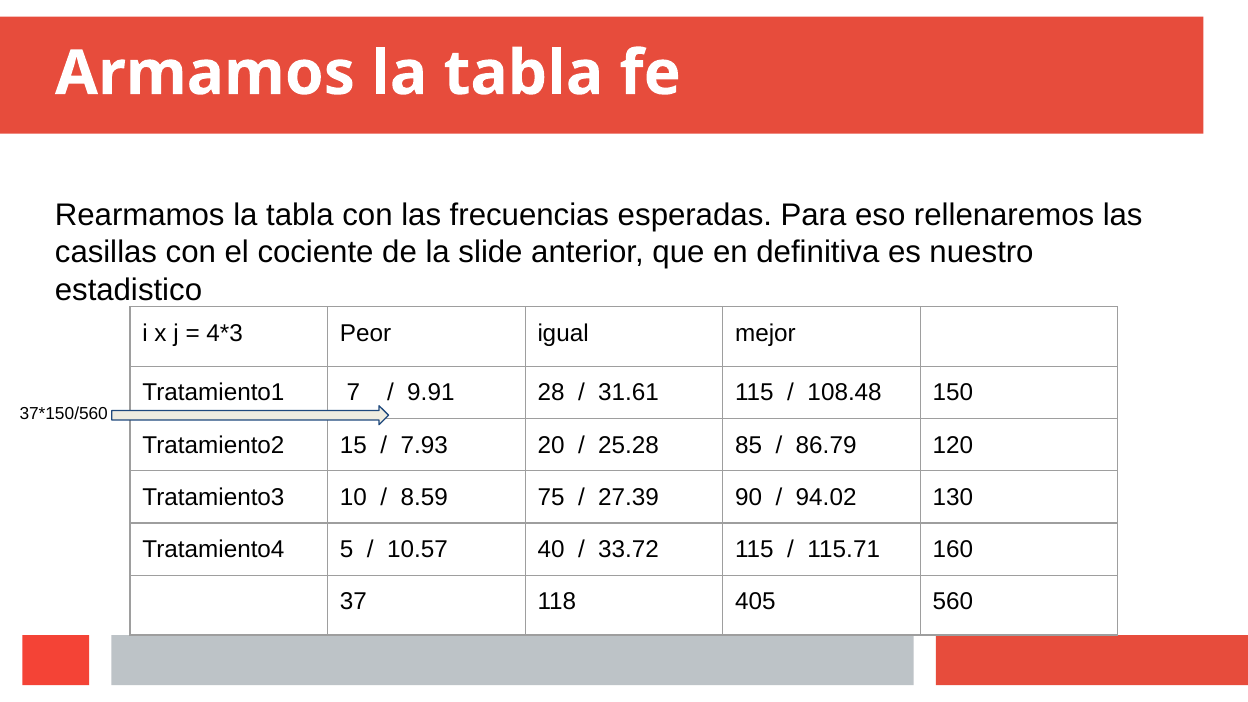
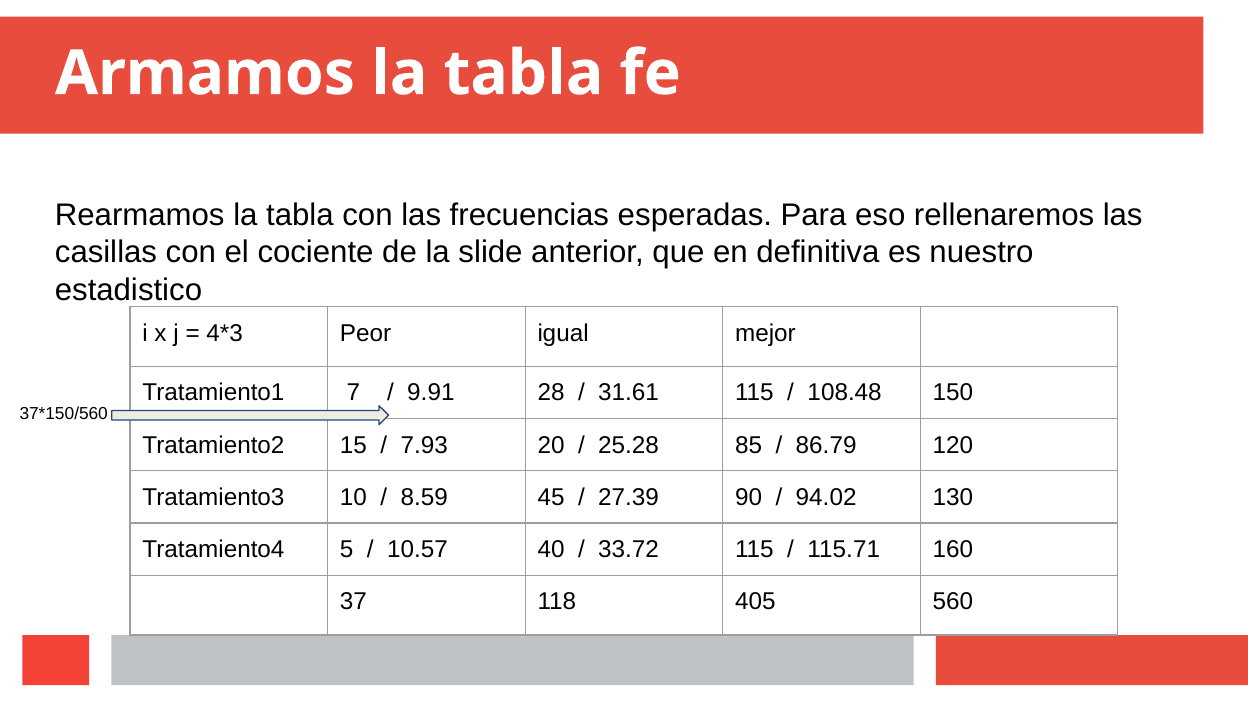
75: 75 -> 45
